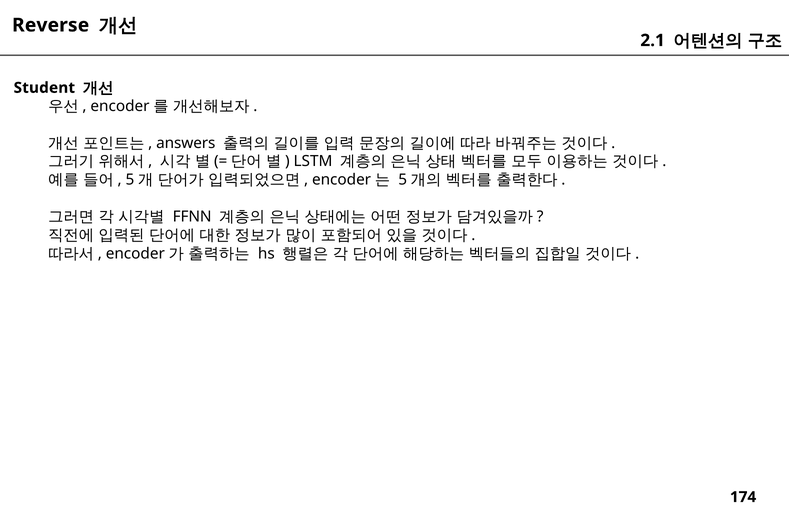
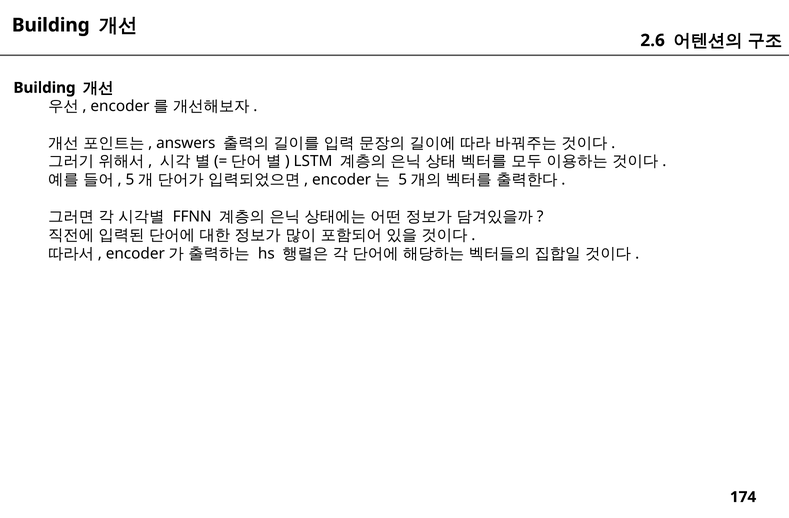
Reverse at (51, 25): Reverse -> Building
2.1: 2.1 -> 2.6
Student at (44, 88): Student -> Building
